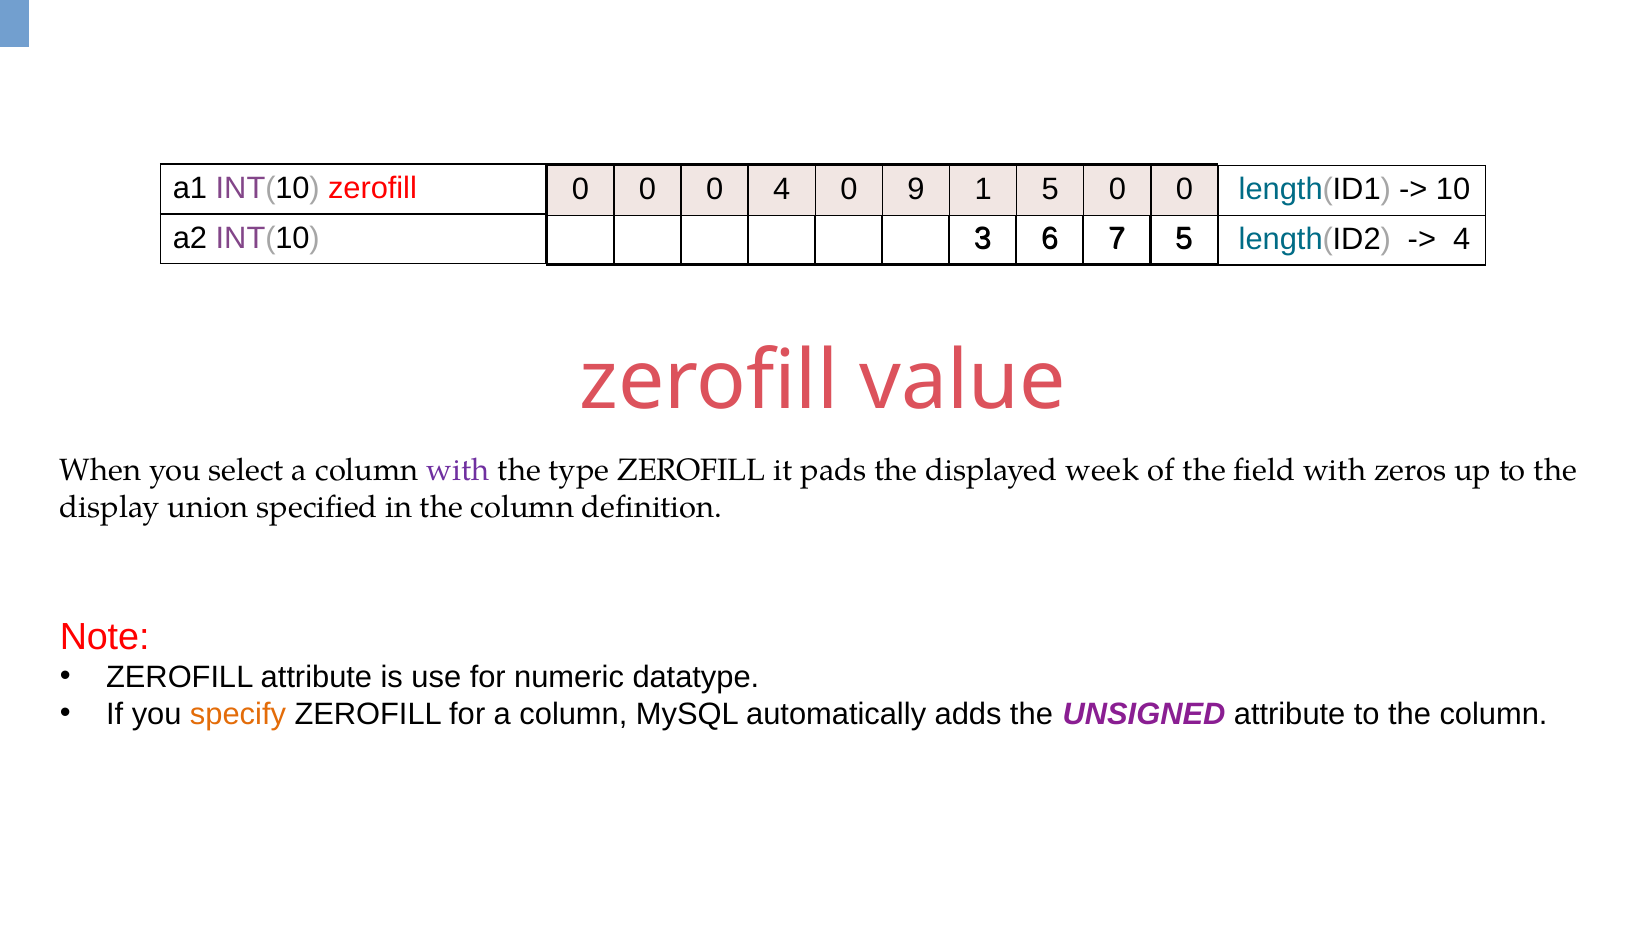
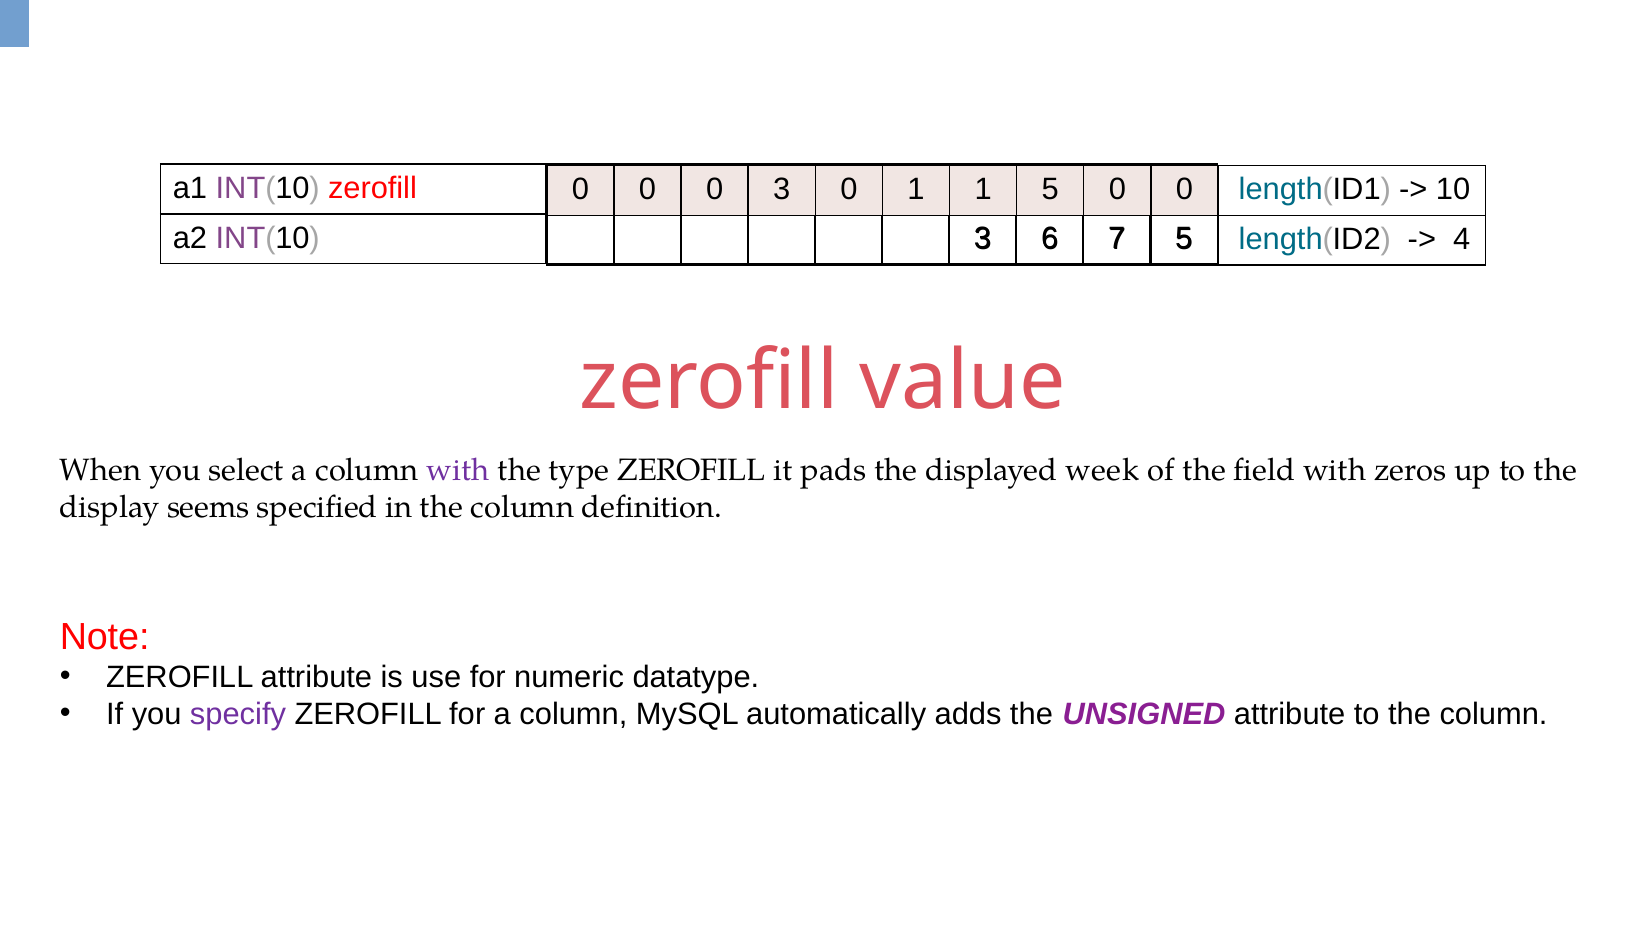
0 4: 4 -> 3
0 9: 9 -> 1
union: union -> seems
specify colour: orange -> purple
